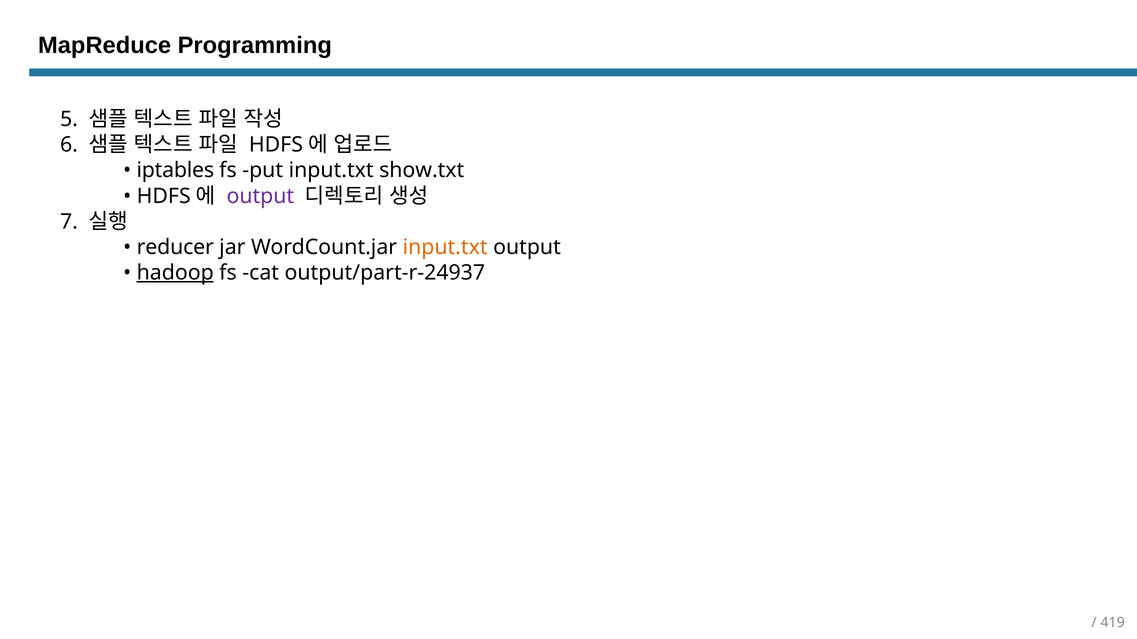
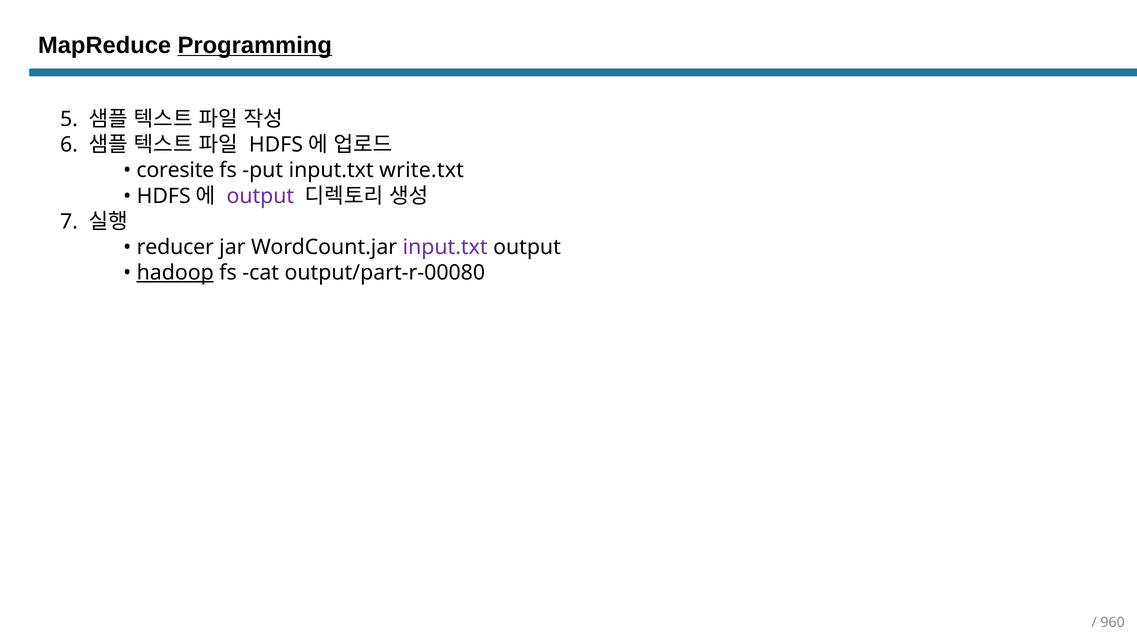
Programming underline: none -> present
iptables: iptables -> coresite
show.txt: show.txt -> write.txt
input.txt at (445, 247) colour: orange -> purple
output/part-r-24937: output/part-r-24937 -> output/part-r-00080
419: 419 -> 960
